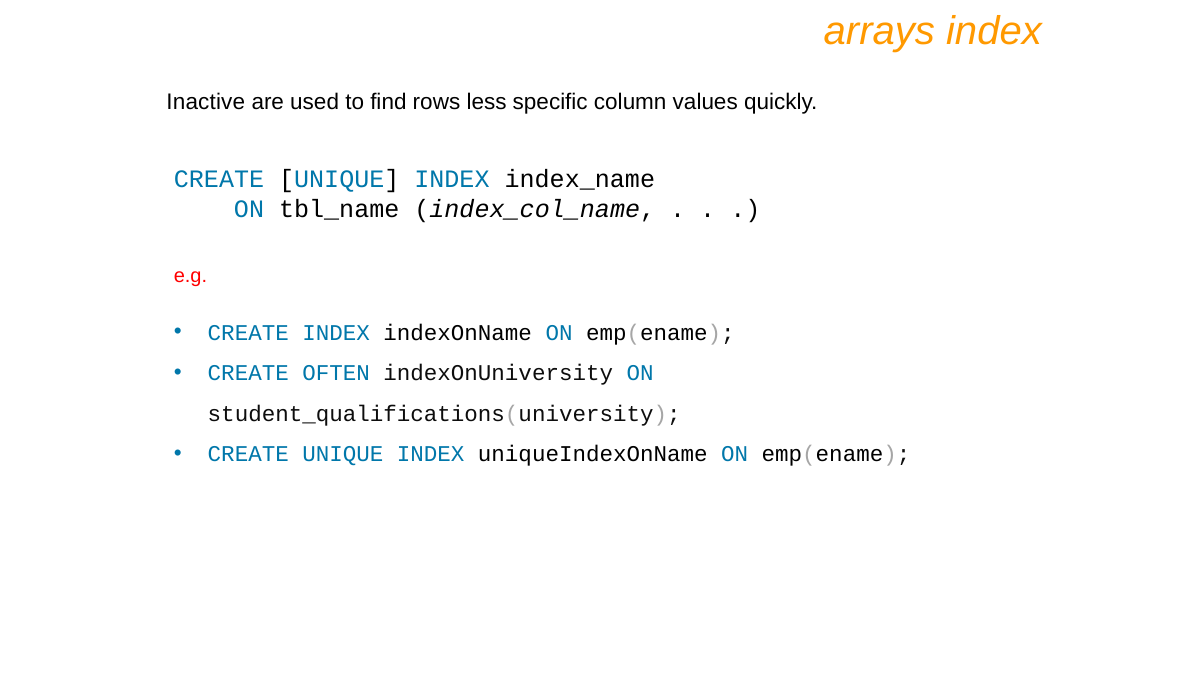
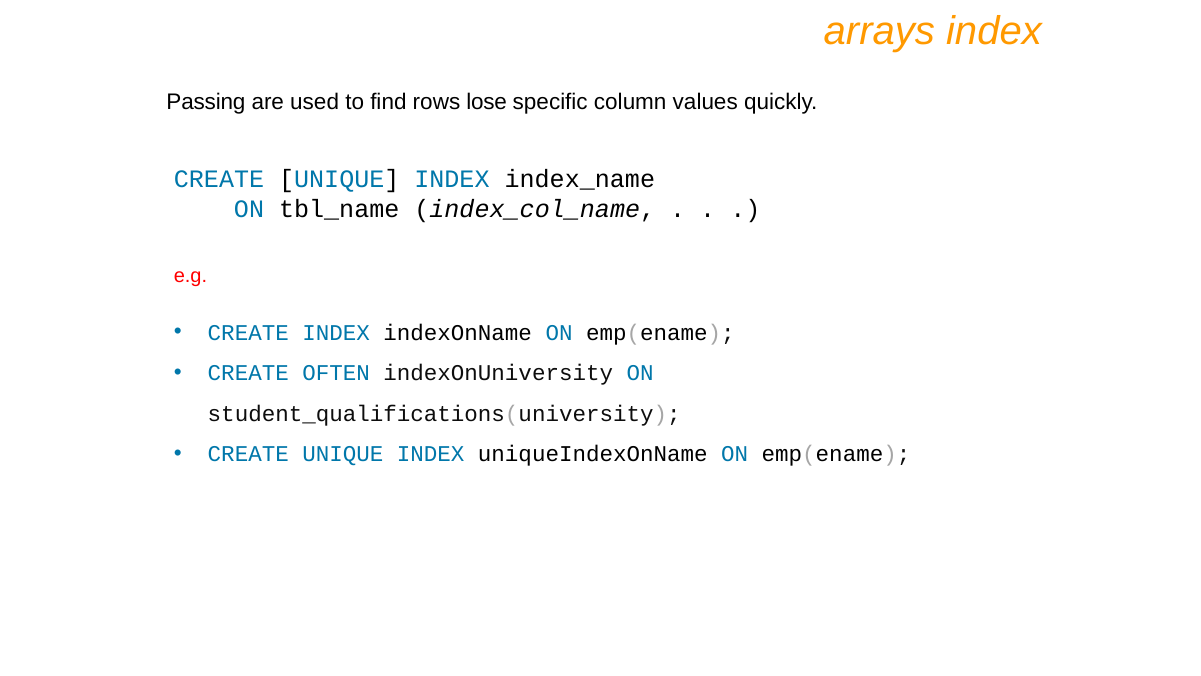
Inactive: Inactive -> Passing
less: less -> lose
